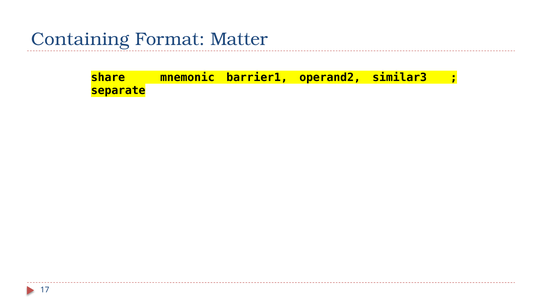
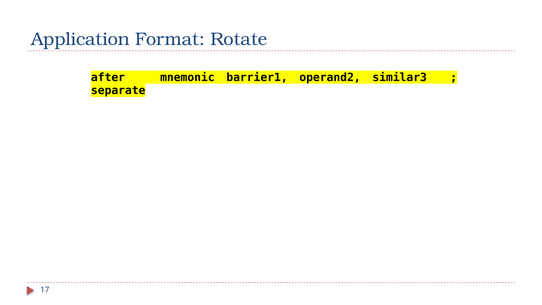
Containing: Containing -> Application
Matter: Matter -> Rotate
share: share -> after
